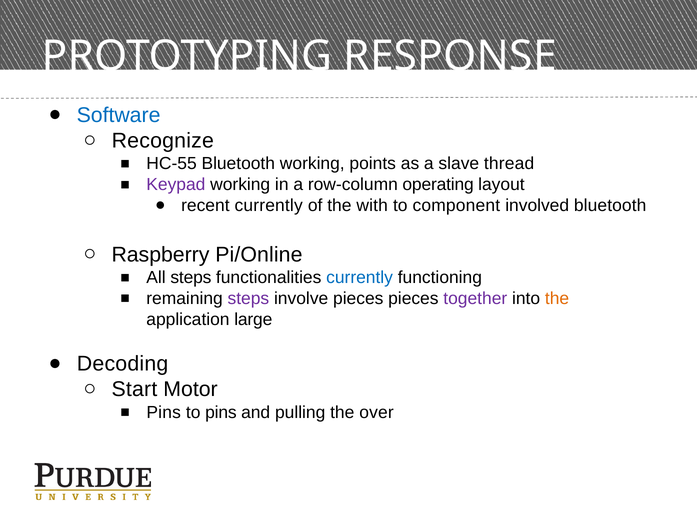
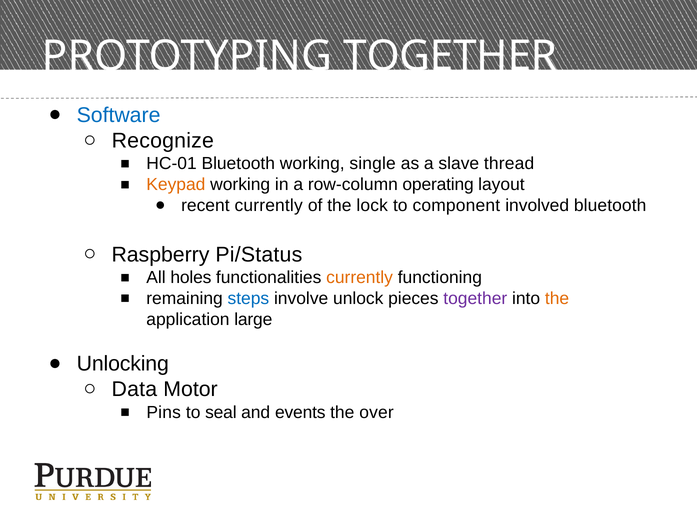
PROTOTYPING RESPONSE: RESPONSE -> TOGETHER
HC-55: HC-55 -> HC-01
points: points -> single
Keypad colour: purple -> orange
with: with -> lock
Pi/Online: Pi/Online -> Pi/Status
All steps: steps -> holes
currently at (360, 277) colour: blue -> orange
steps at (248, 298) colour: purple -> blue
involve pieces: pieces -> unlock
Decoding: Decoding -> Unlocking
Start: Start -> Data
to pins: pins -> seal
pulling: pulling -> events
